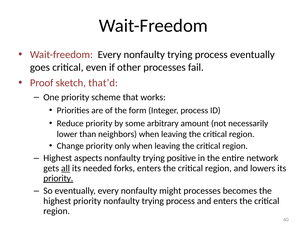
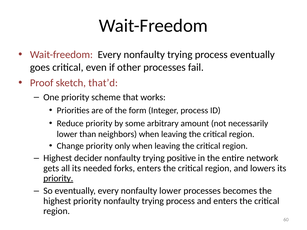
aspects: aspects -> decider
all underline: present -> none
nonfaulty might: might -> lower
